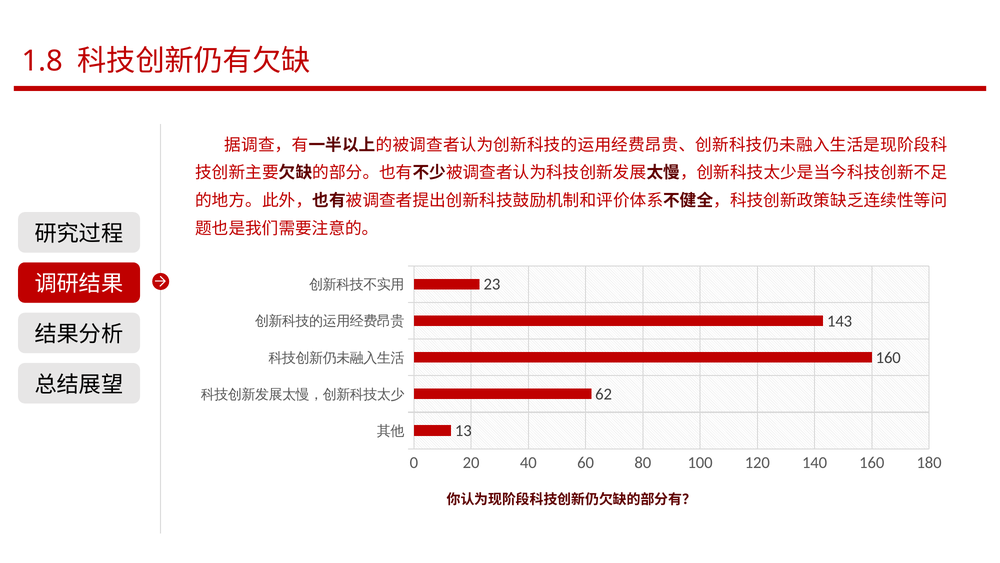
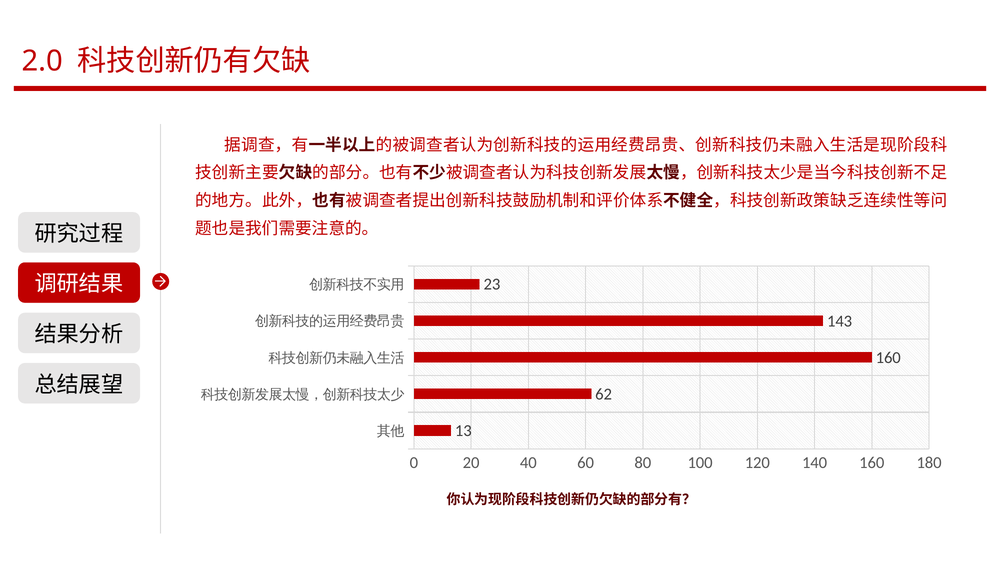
1.8: 1.8 -> 2.0
